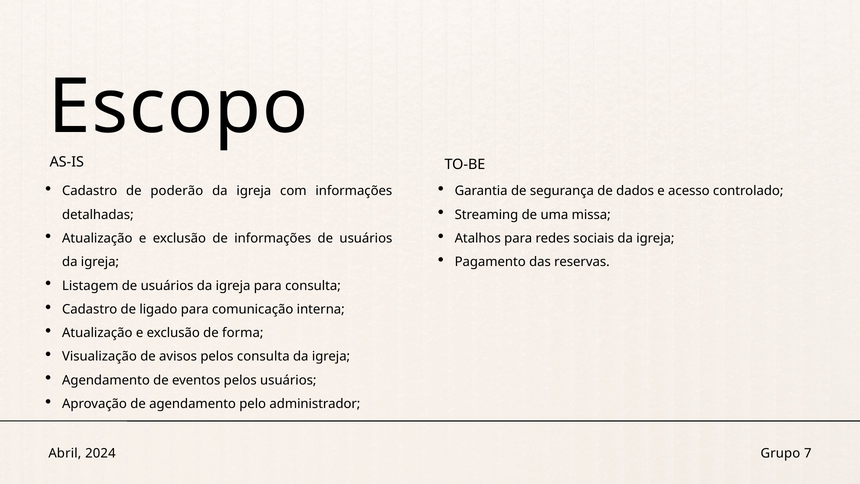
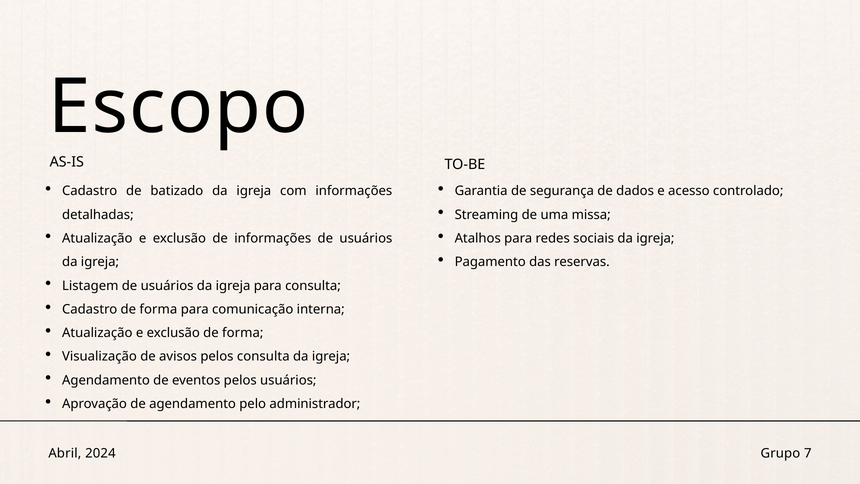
poderão: poderão -> batizado
Cadastro de ligado: ligado -> forma
